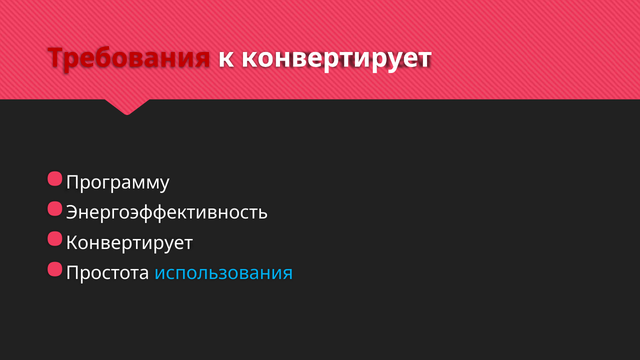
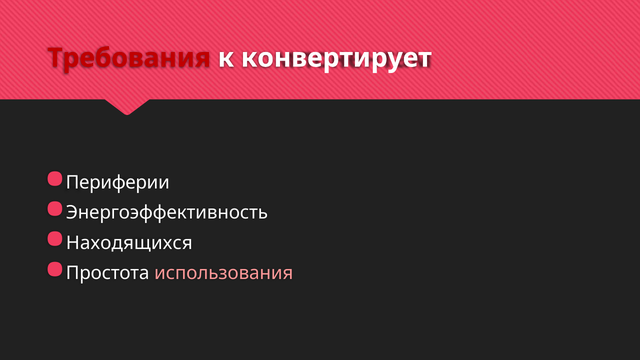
Программу: Программу -> Периферии
Конвертирует at (129, 243): Конвертирует -> Находящихся
использования colour: light blue -> pink
